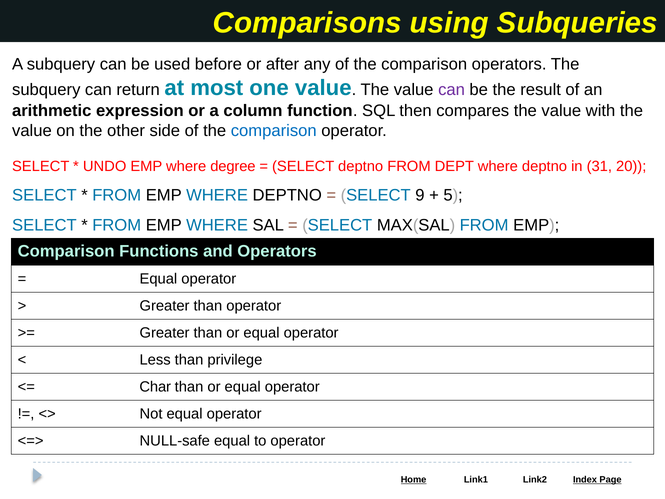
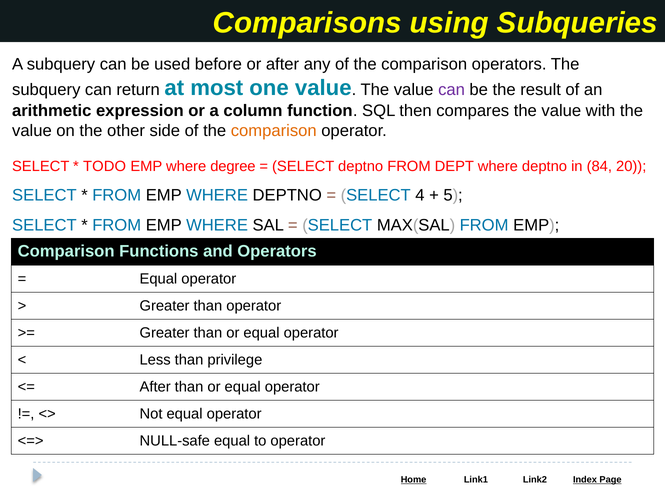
comparison at (274, 131) colour: blue -> orange
UNDO: UNDO -> TODO
31: 31 -> 84
9: 9 -> 4
Char at (155, 387): Char -> After
